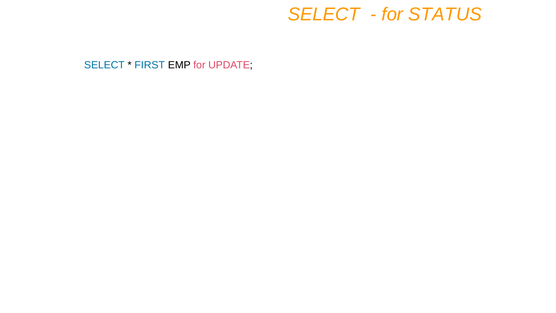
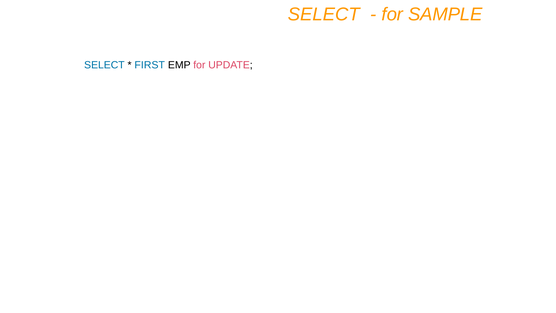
STATUS: STATUS -> SAMPLE
